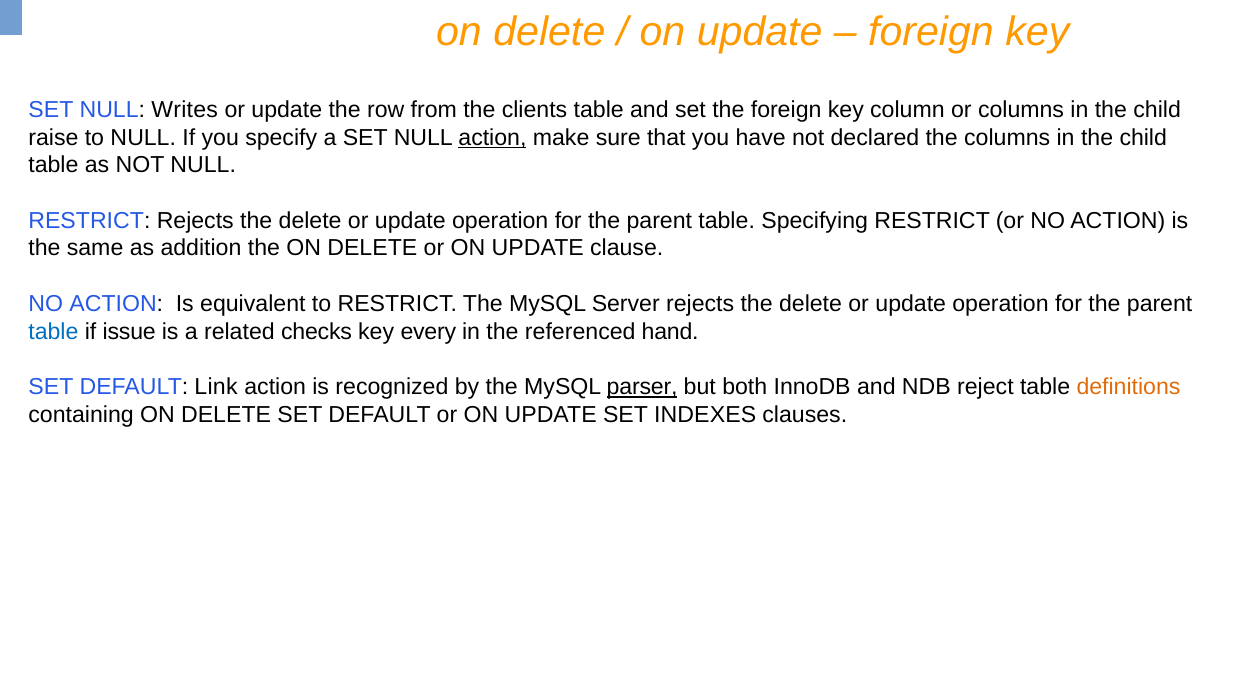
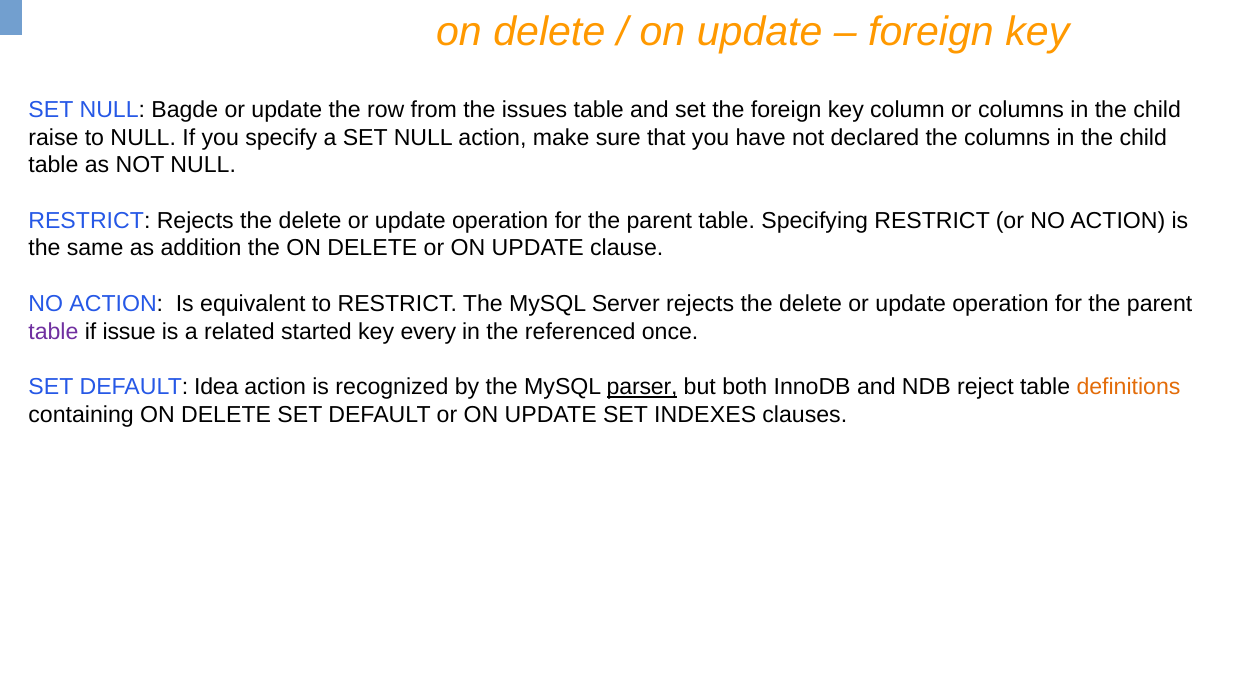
Writes: Writes -> Bagde
clients: clients -> issues
action at (492, 138) underline: present -> none
table at (53, 332) colour: blue -> purple
checks: checks -> started
hand: hand -> once
Link: Link -> Idea
